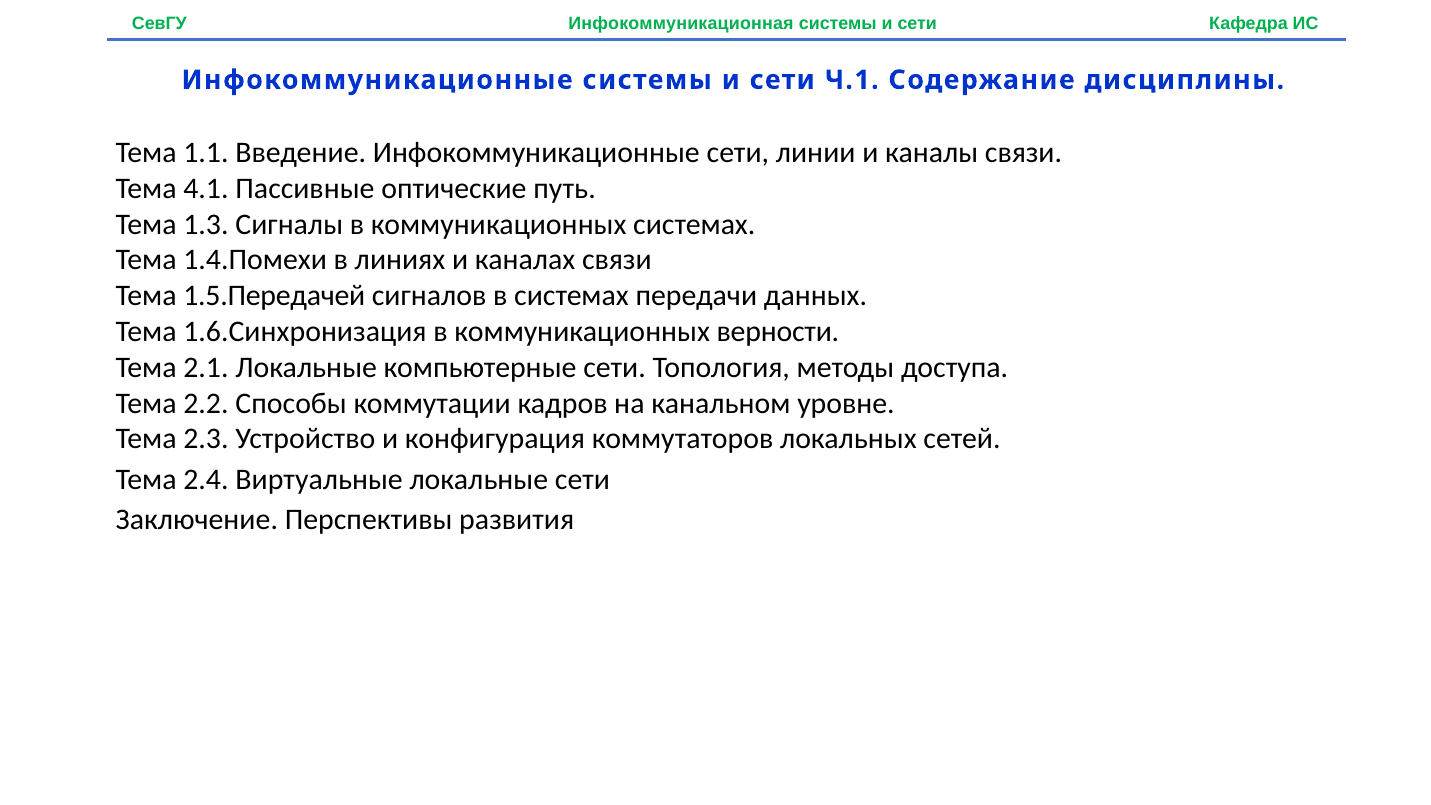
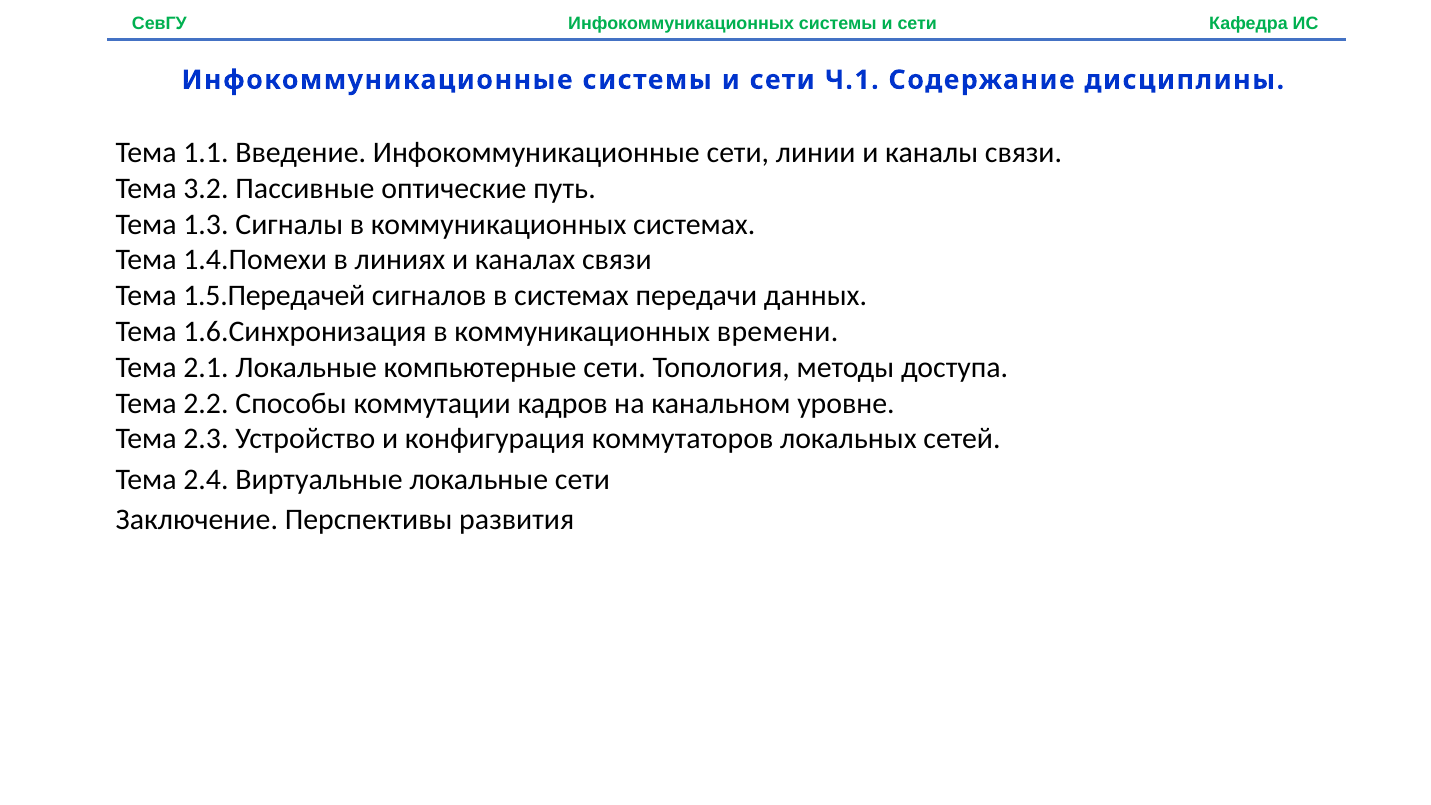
Инфокоммуникационная: Инфокоммуникационная -> Инфокоммуникационных
4.1: 4.1 -> 3.2
верности: верности -> времени
